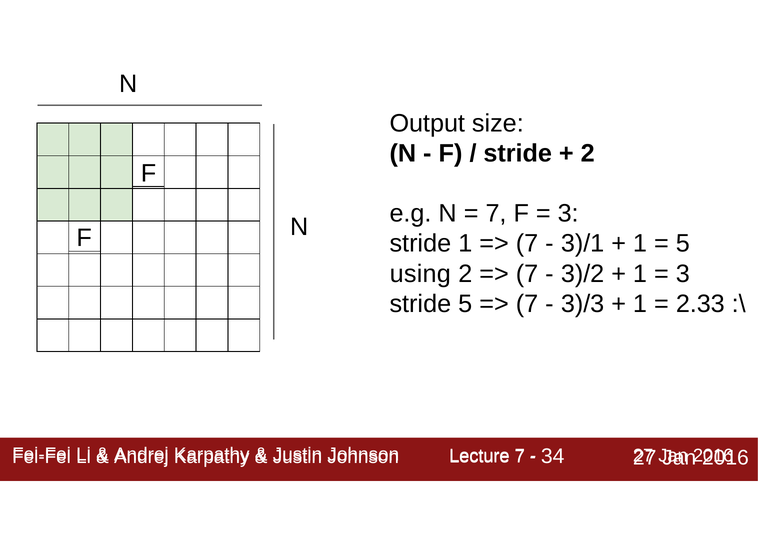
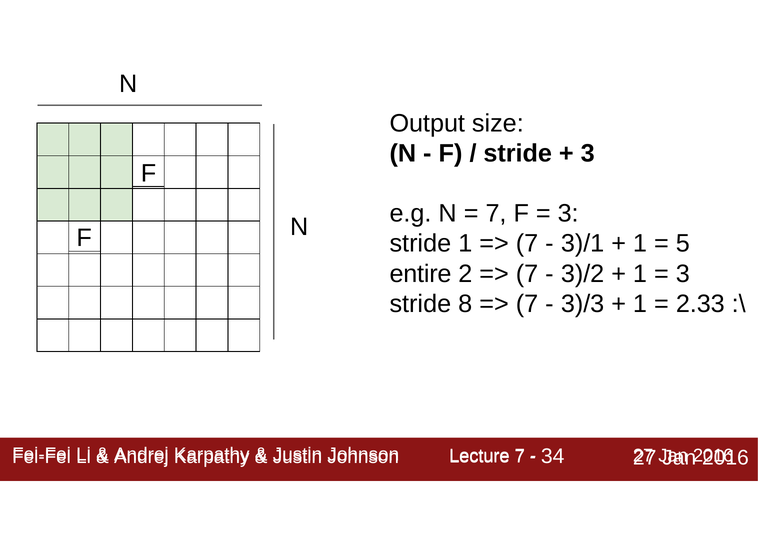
2 at (588, 153): 2 -> 3
using: using -> entire
stride 5: 5 -> 8
